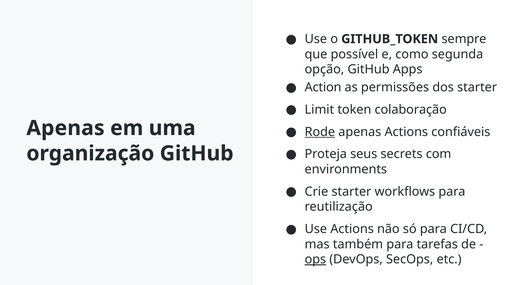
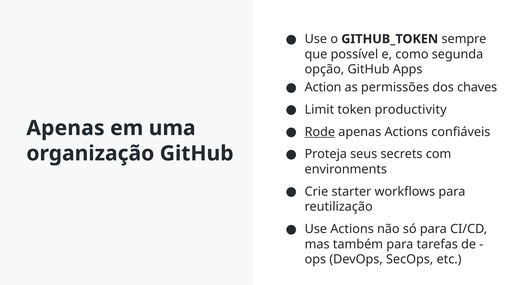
dos starter: starter -> chaves
colaboração: colaboração -> productivity
ops underline: present -> none
